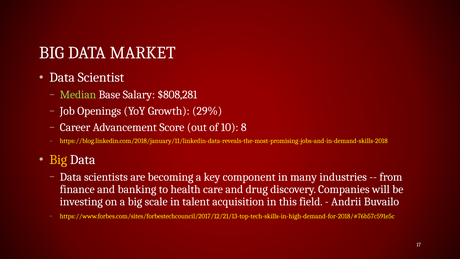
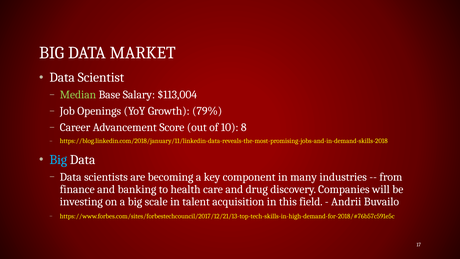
$808,281: $808,281 -> $113,004
29%: 29% -> 79%
Big at (58, 159) colour: yellow -> light blue
